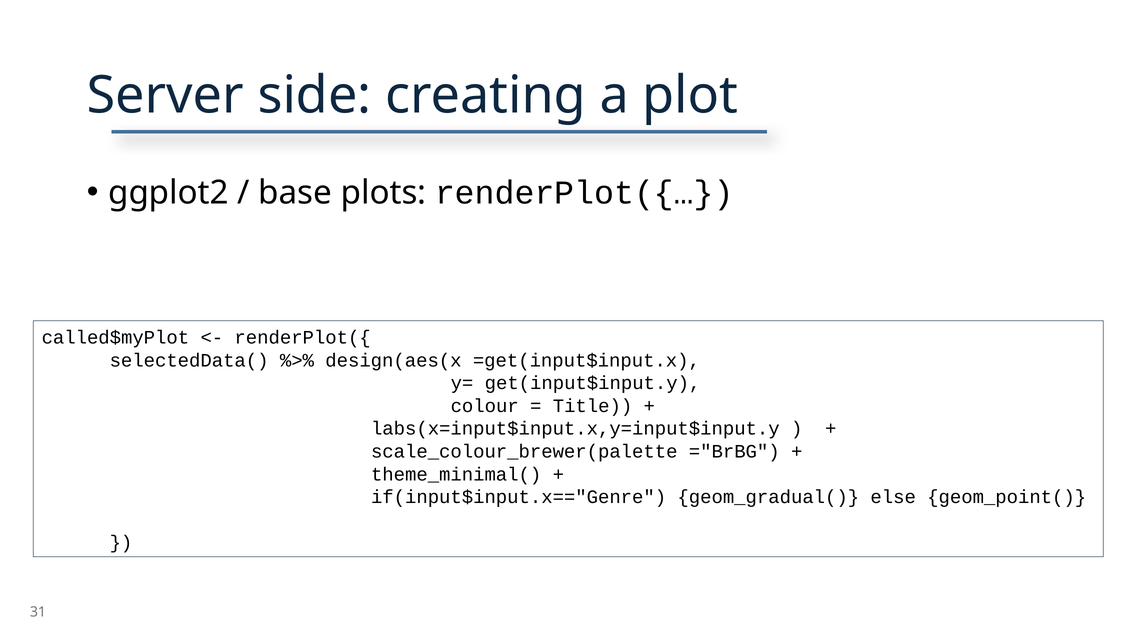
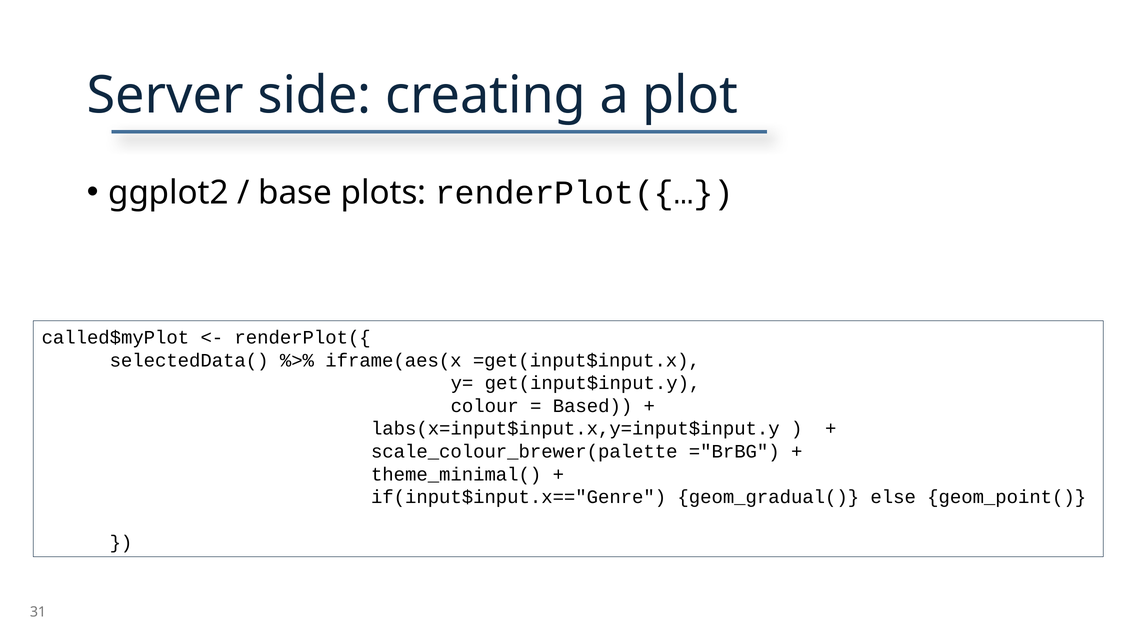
design(aes(x: design(aes(x -> iframe(aes(x
Title: Title -> Based
